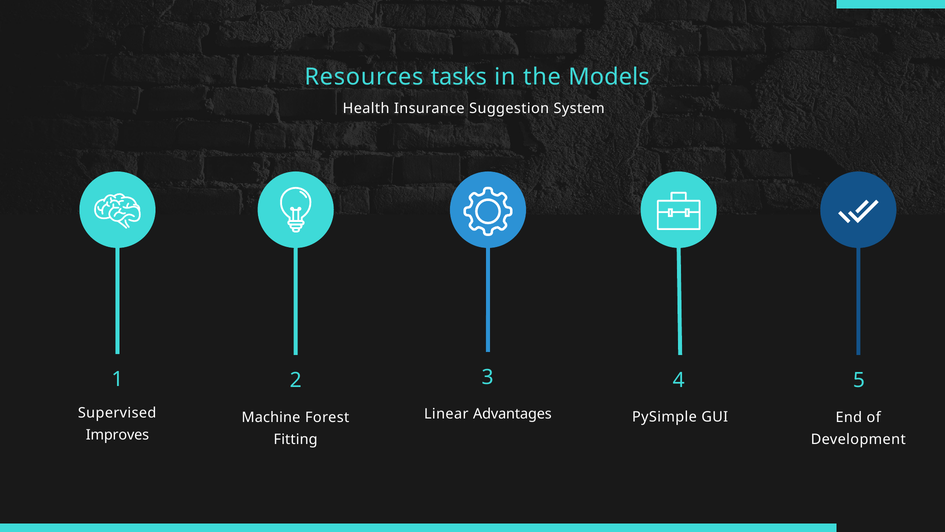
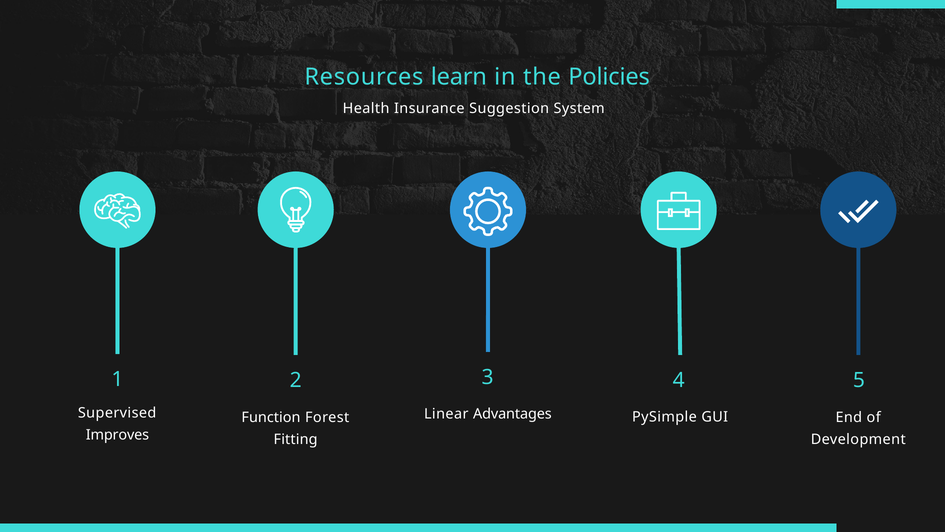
tasks: tasks -> learn
Models: Models -> Policies
Machine: Machine -> Function
